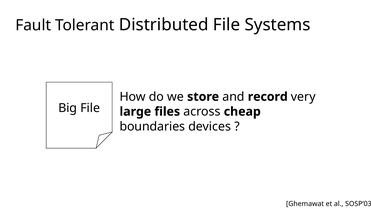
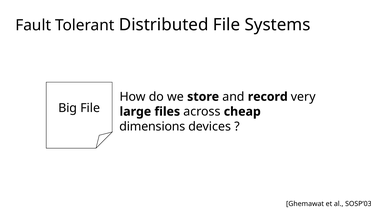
boundaries: boundaries -> dimensions
